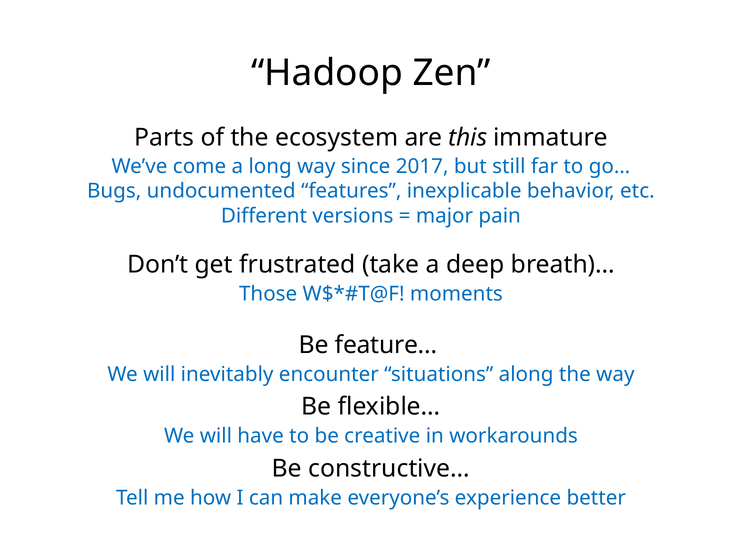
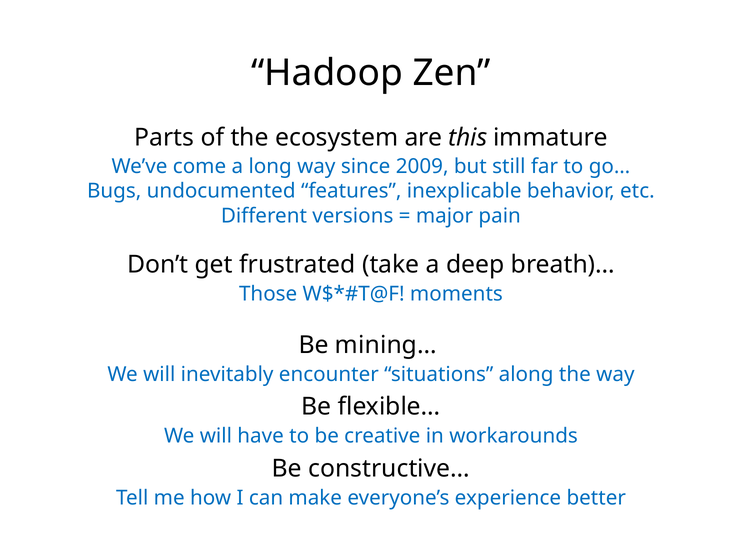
2017: 2017 -> 2009
feature…: feature… -> mining…
